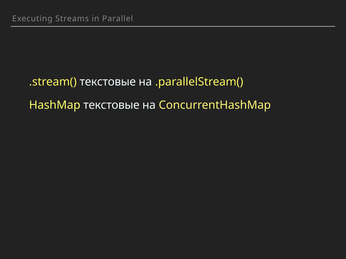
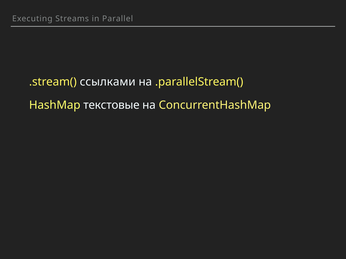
.stream( текстовые: текстовые -> ссылками
